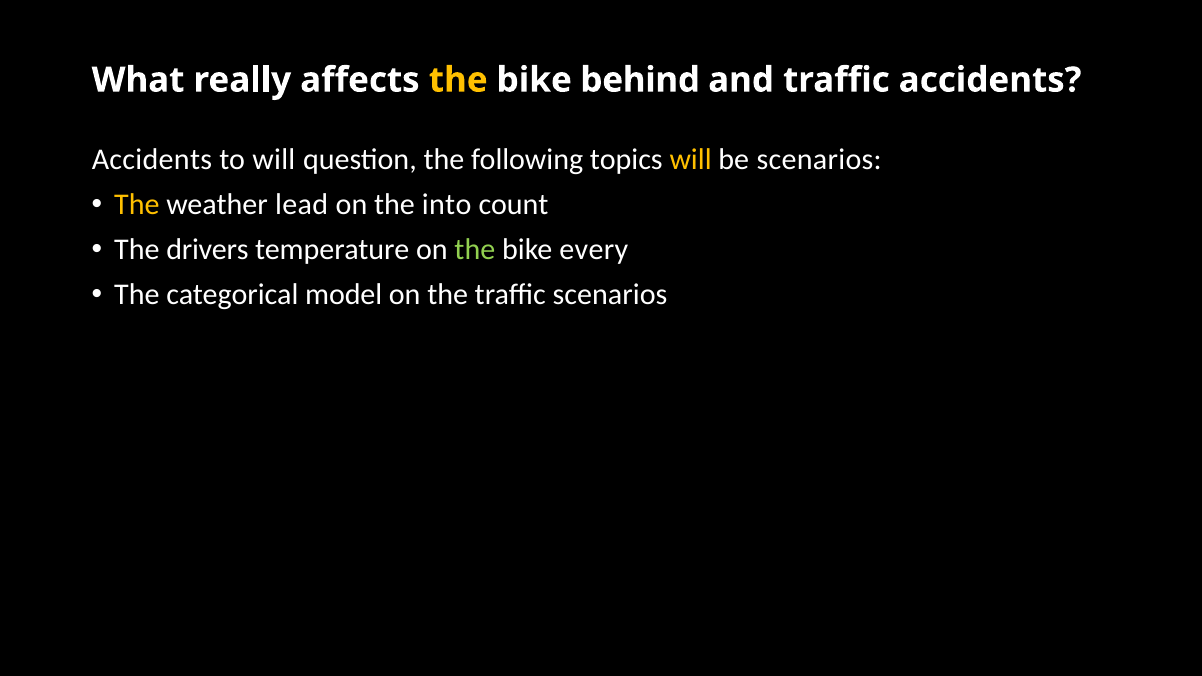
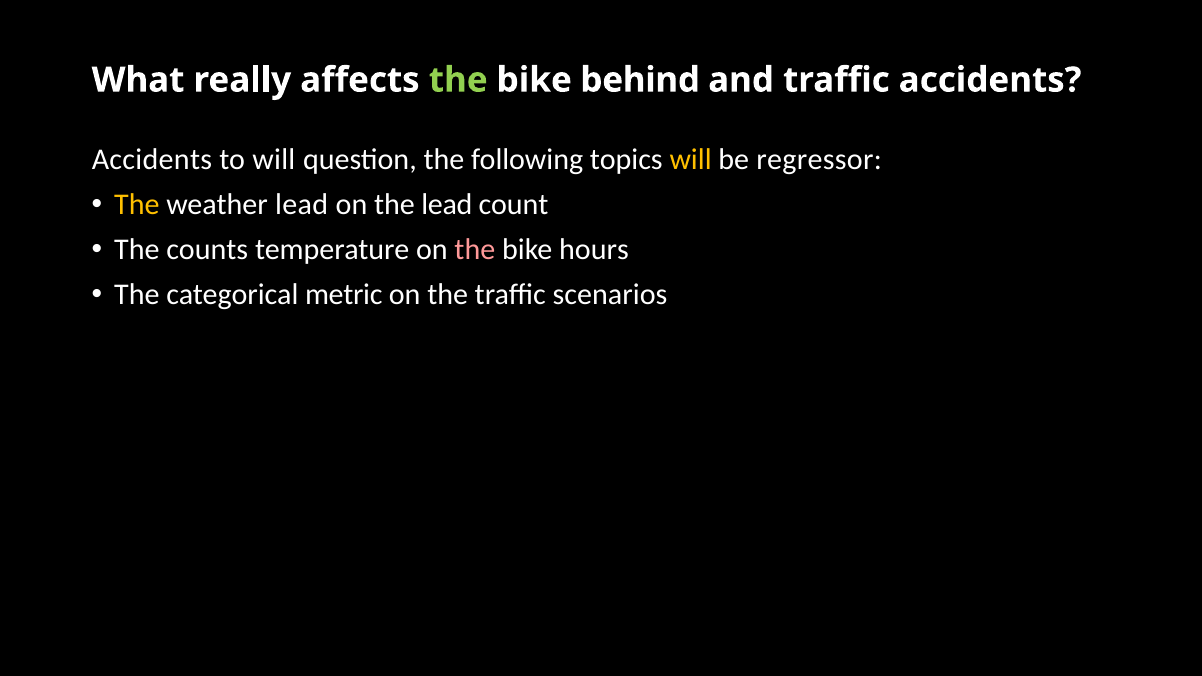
the at (458, 80) colour: yellow -> light green
be scenarios: scenarios -> regressor
the into: into -> lead
drivers: drivers -> counts
the at (475, 250) colour: light green -> pink
every: every -> hours
model: model -> metric
